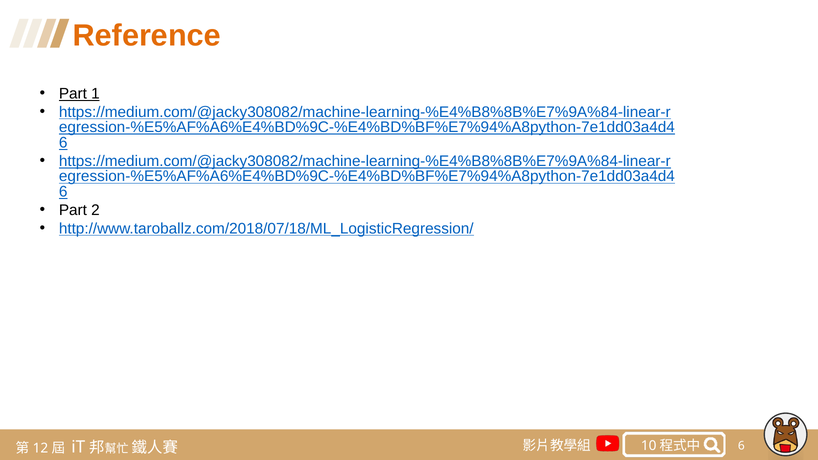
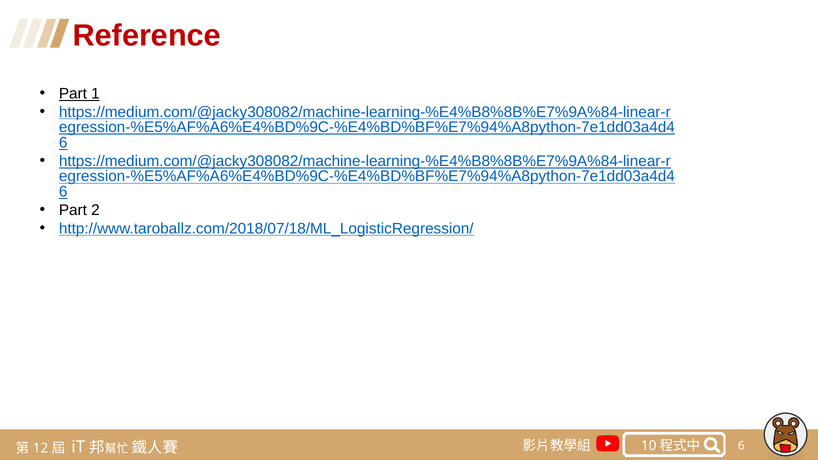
Reference colour: orange -> red
